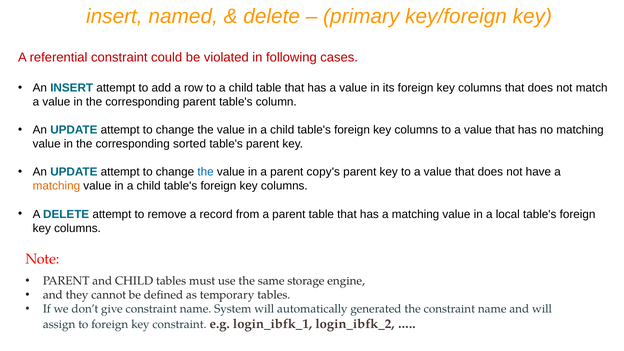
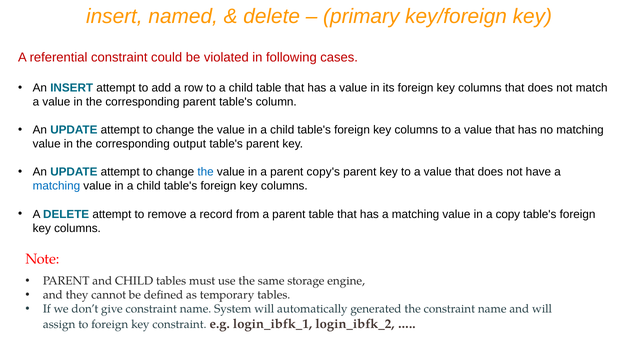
sorted: sorted -> output
matching at (56, 186) colour: orange -> blue
local: local -> copy
